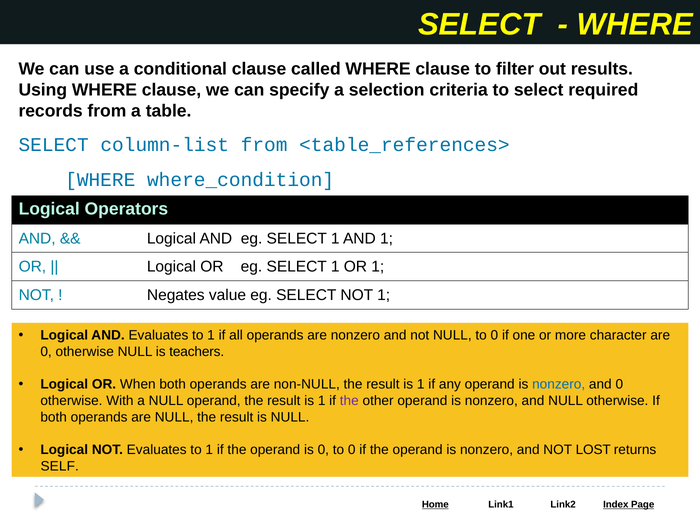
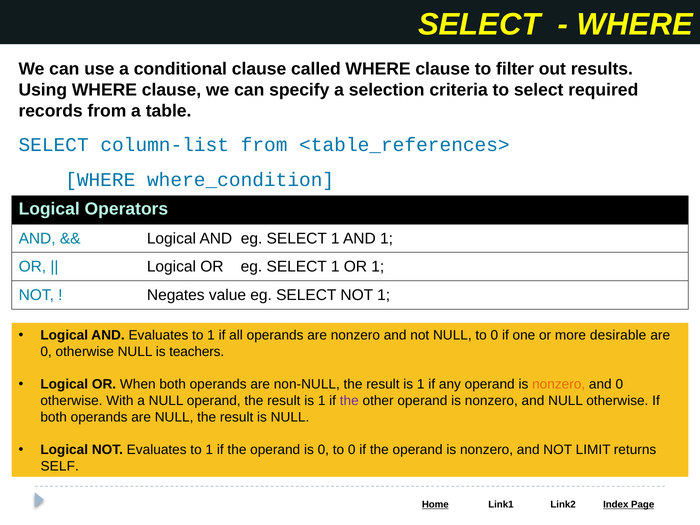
character: character -> desirable
nonzero at (559, 384) colour: blue -> orange
LOST: LOST -> LIMIT
